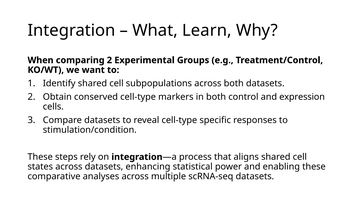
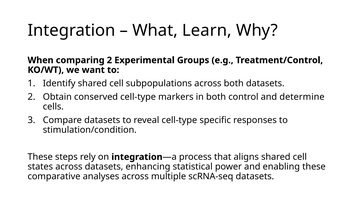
expression: expression -> determine
